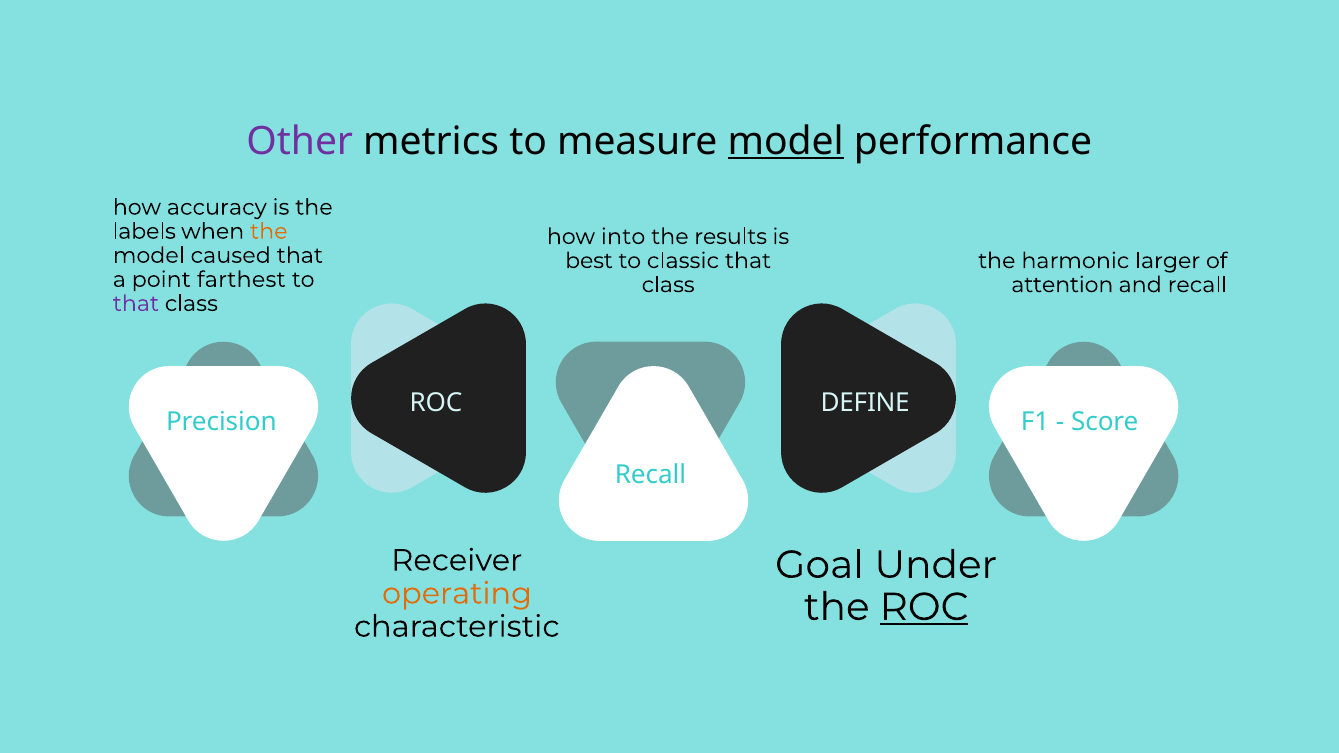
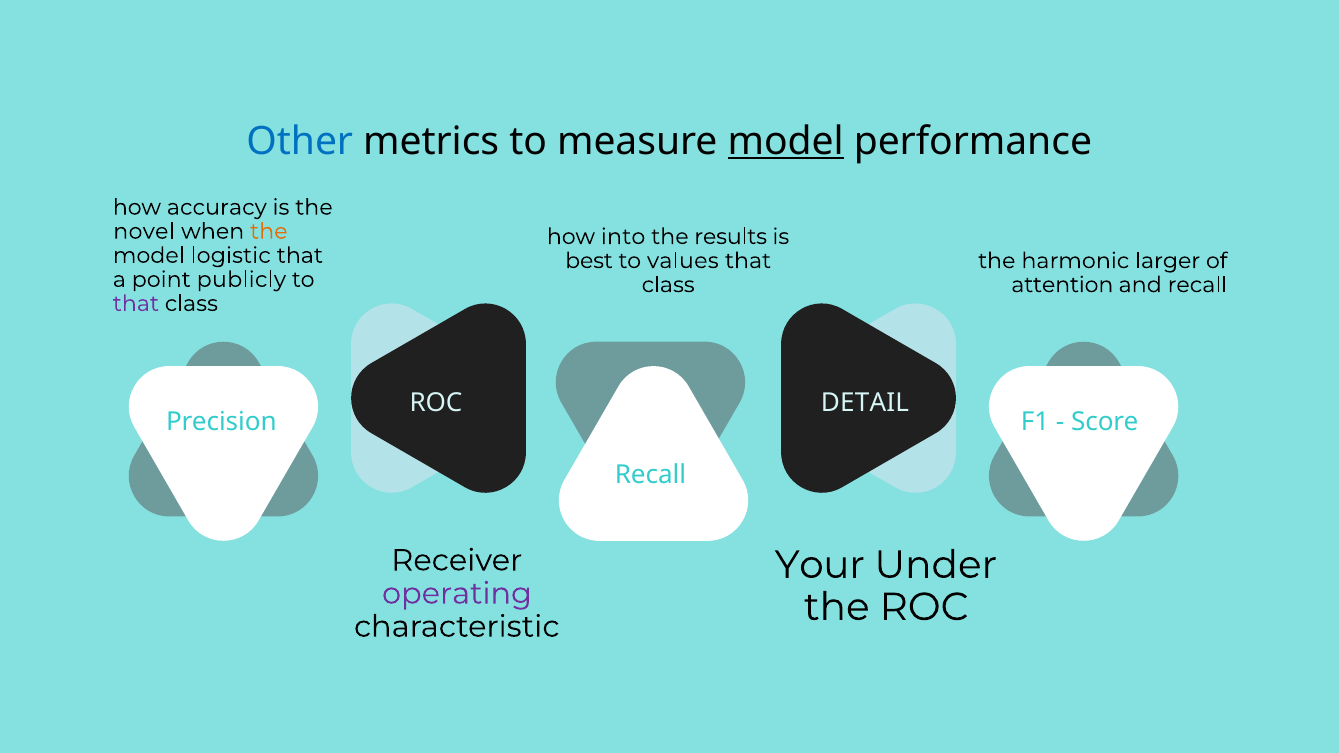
Other colour: purple -> blue
labels: labels -> novel
caused: caused -> logistic
classic: classic -> values
farthest: farthest -> publicly
DEFINE: DEFINE -> DETAIL
Goal: Goal -> Your
operating colour: orange -> purple
ROC at (924, 607) underline: present -> none
